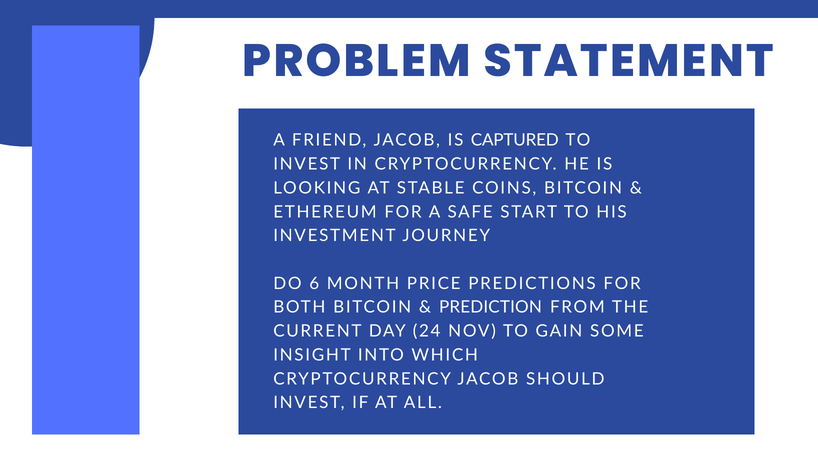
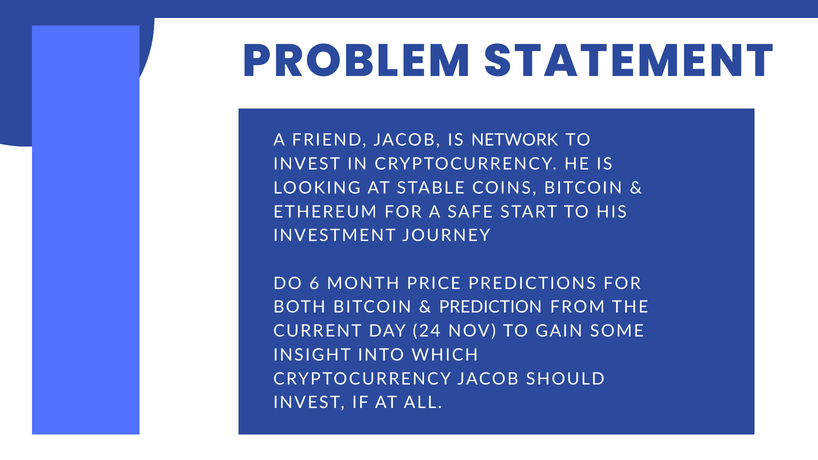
CAPTURED: CAPTURED -> NETWORK
